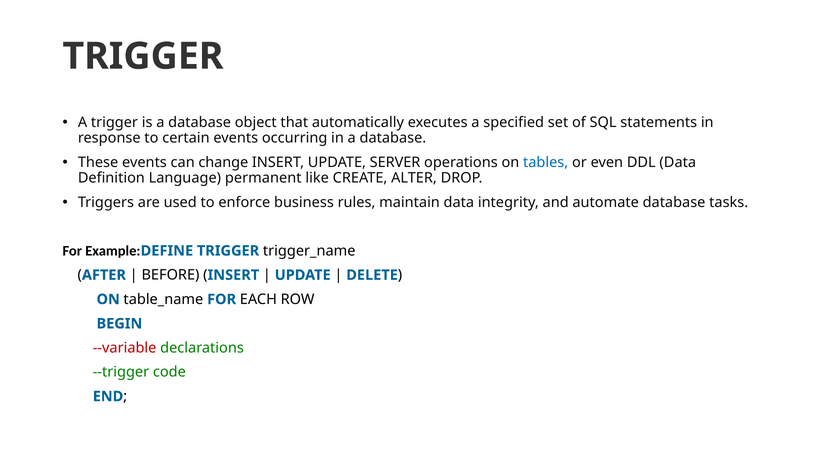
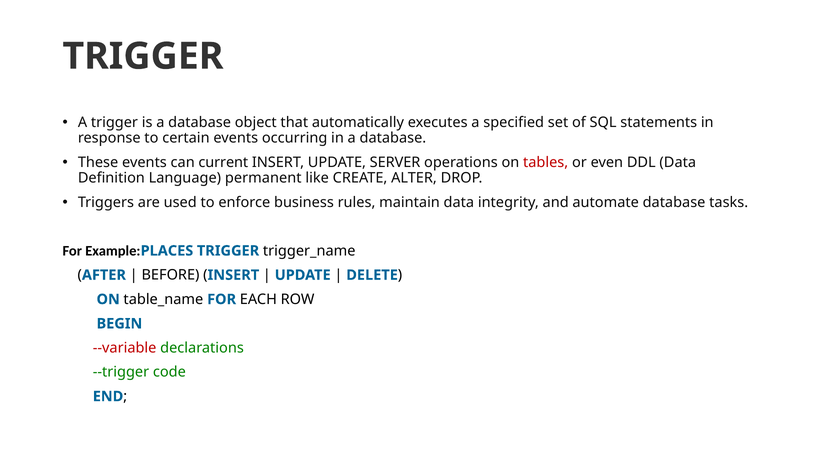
change: change -> current
tables colour: blue -> red
DEFINE: DEFINE -> PLACES
